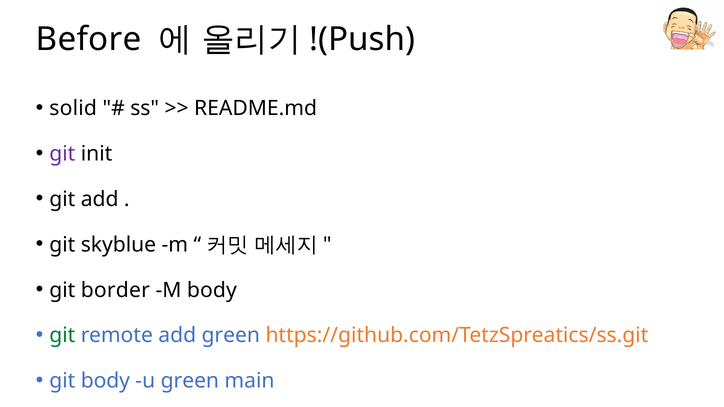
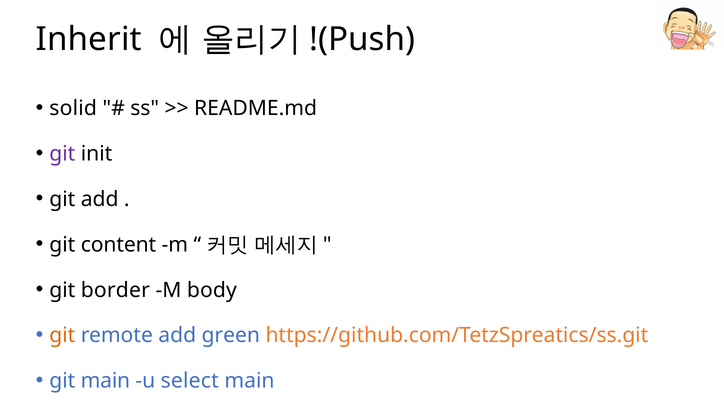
Before: Before -> Inherit
skyblue: skyblue -> content
git at (62, 336) colour: green -> orange
git body: body -> main
u green: green -> select
